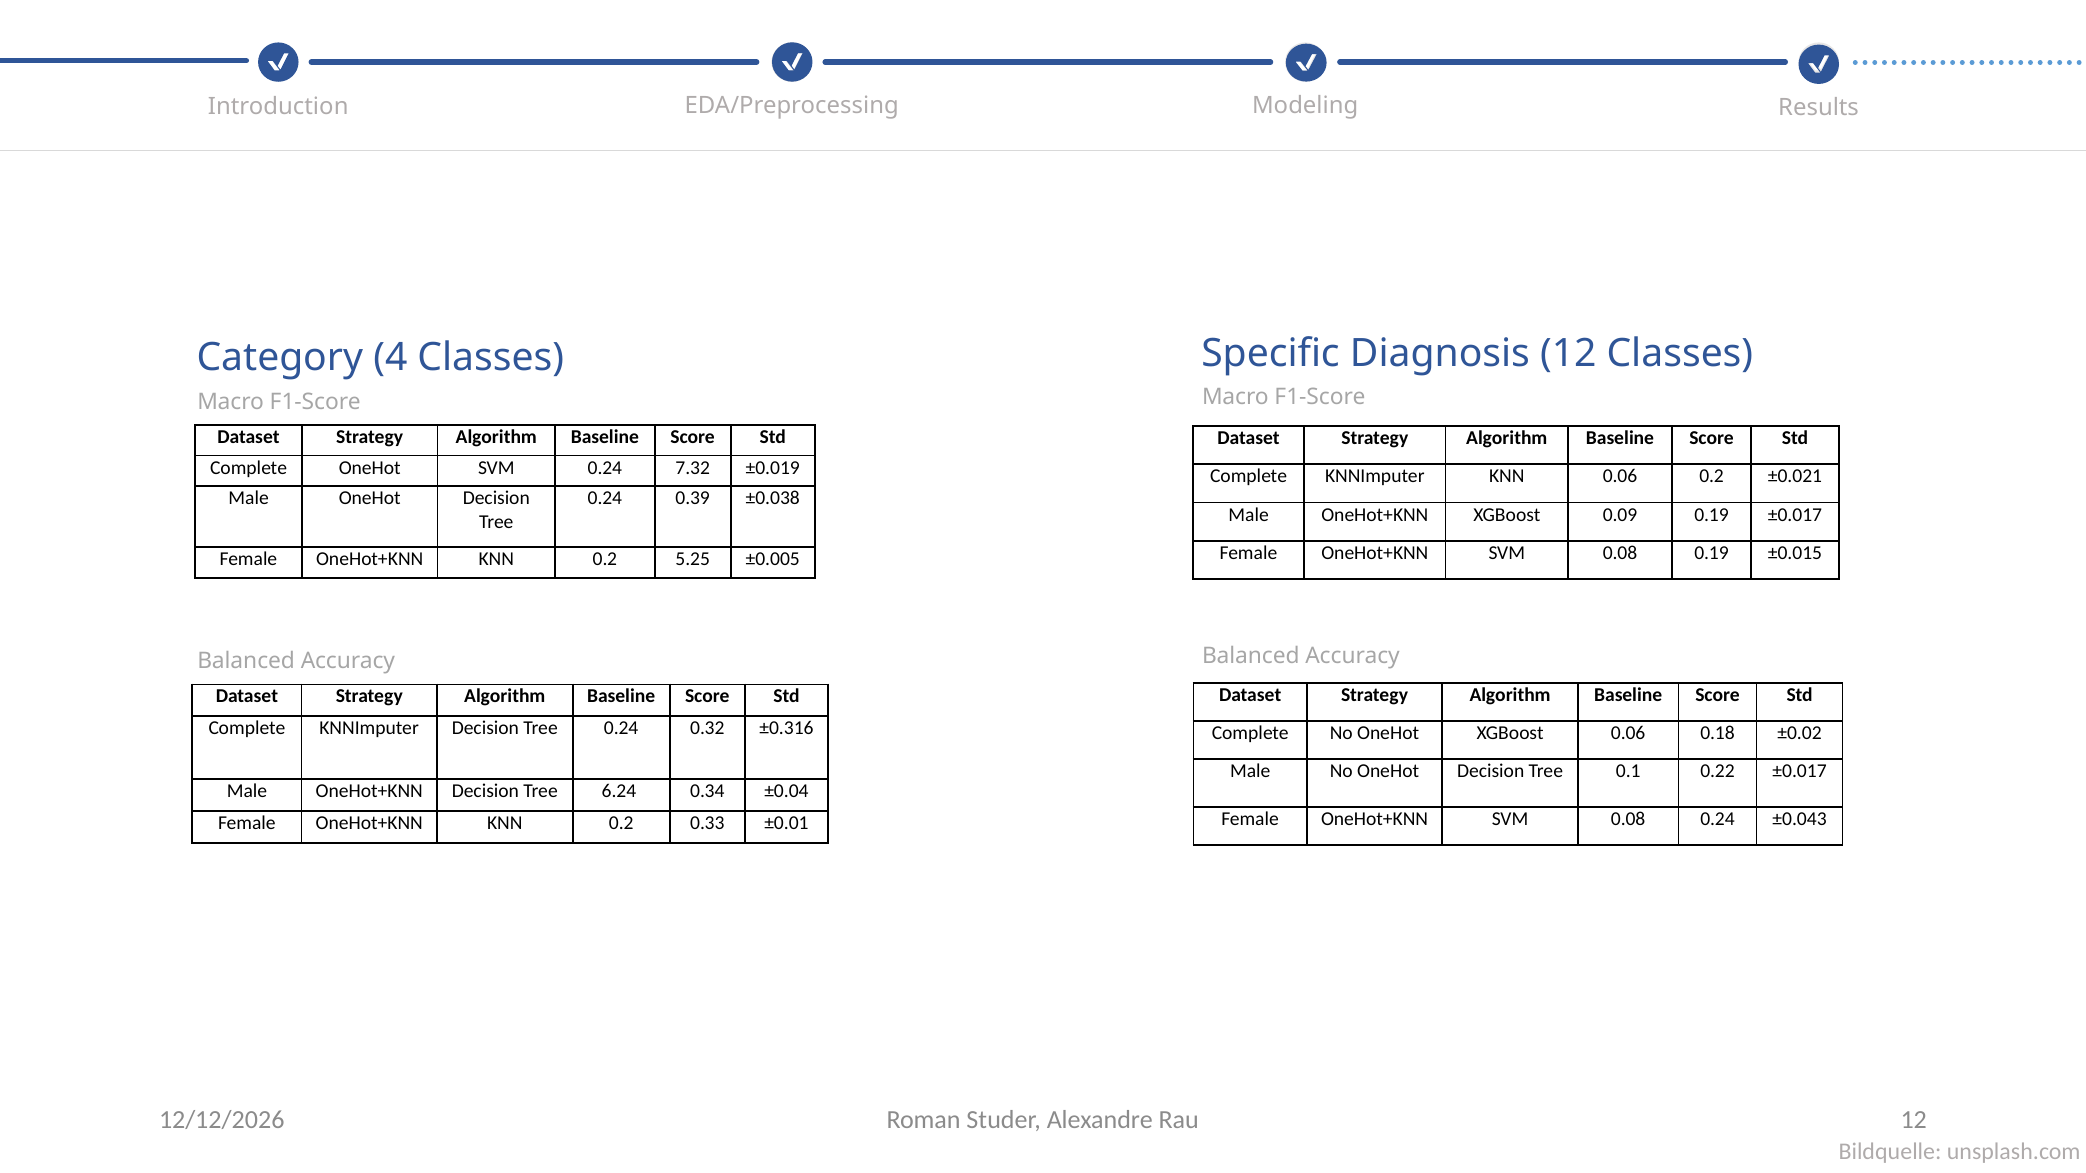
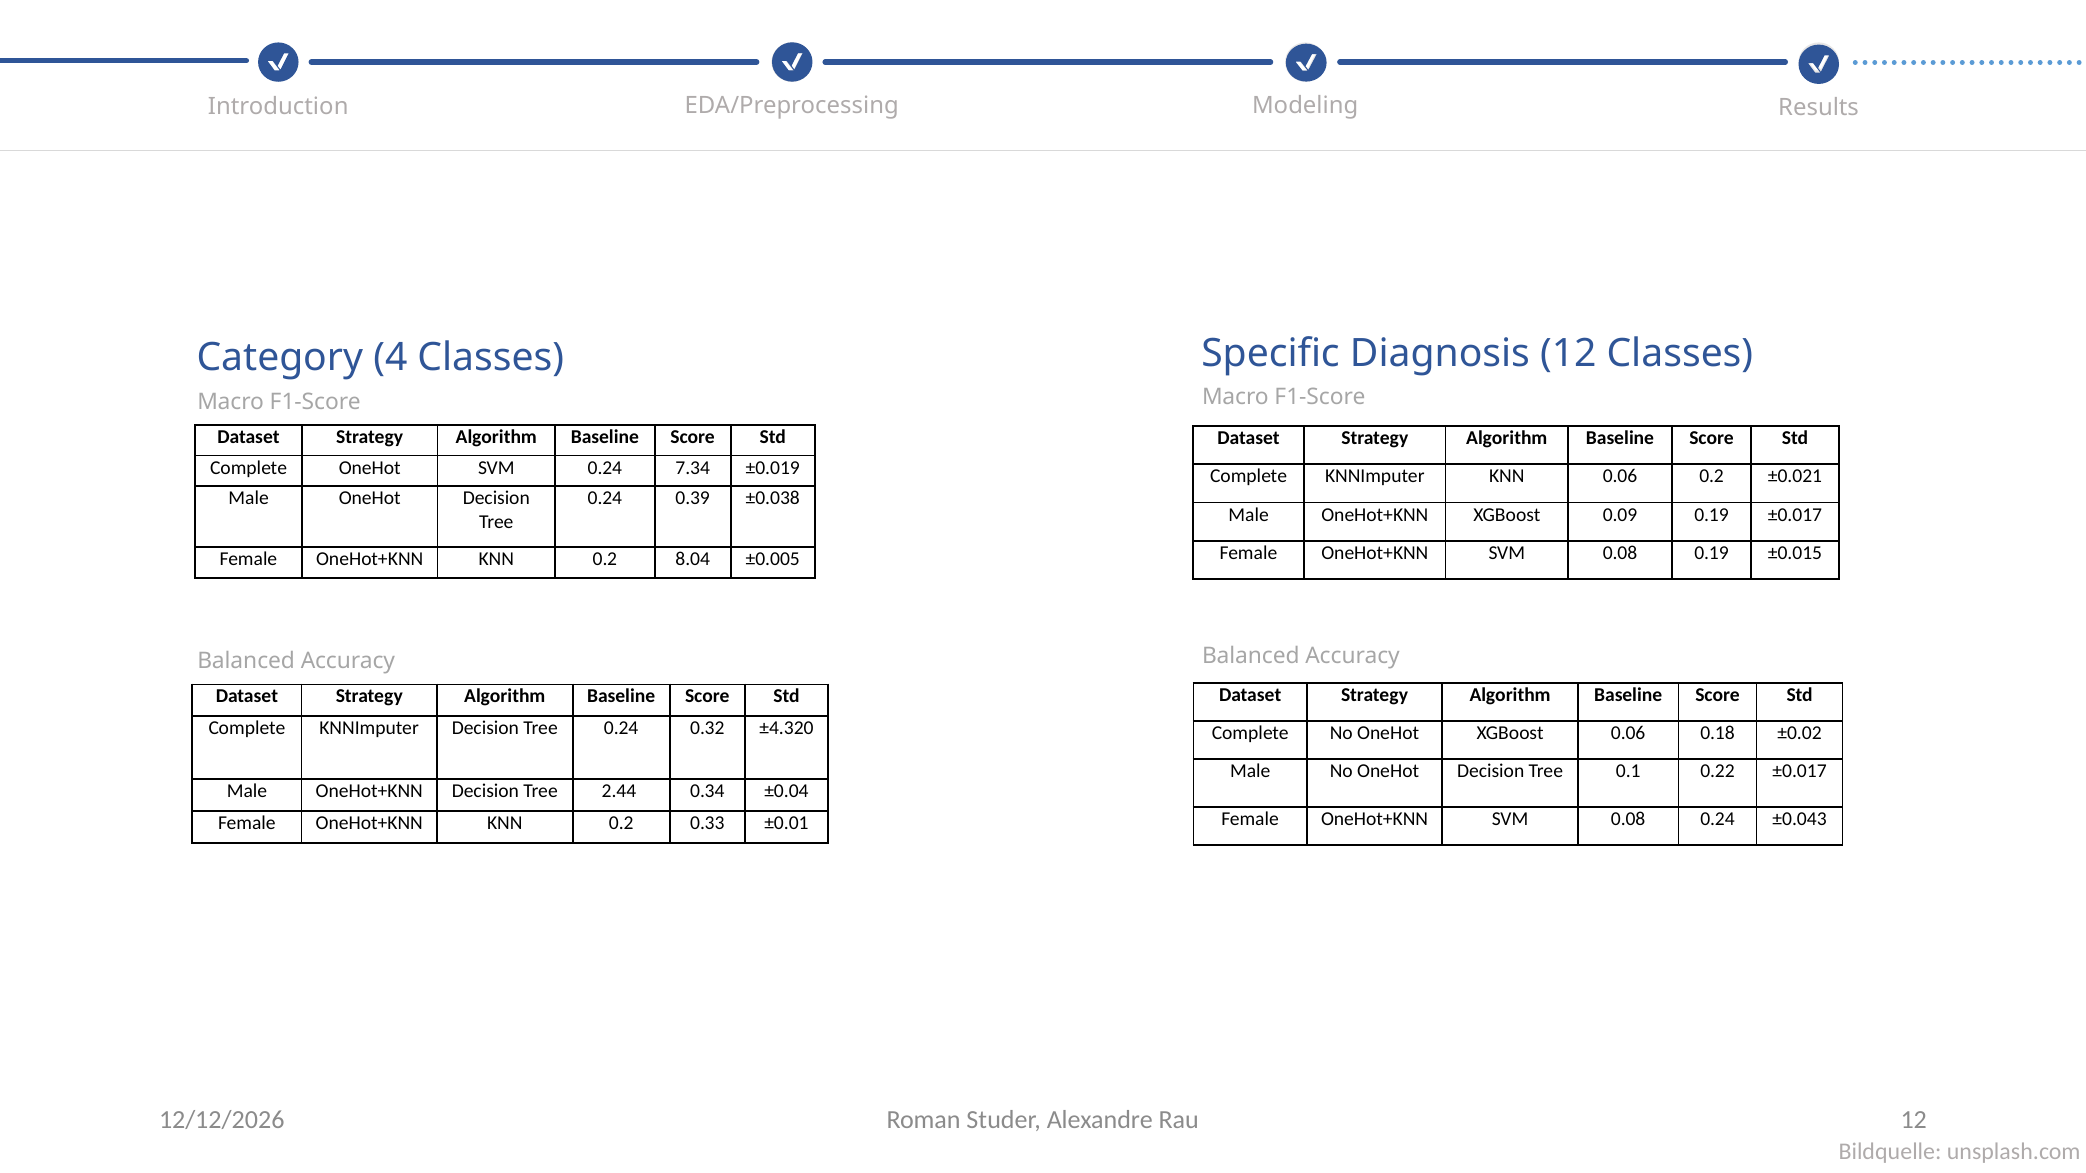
7.32: 7.32 -> 7.34
5.25: 5.25 -> 8.04
±0.316: ±0.316 -> ±4.320
6.24: 6.24 -> 2.44
